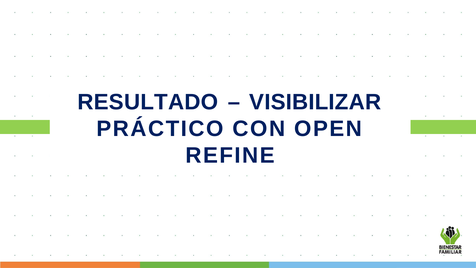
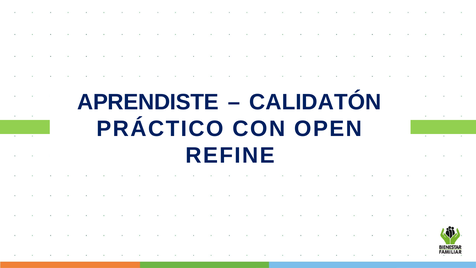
RESULTADO: RESULTADO -> APRENDISTE
VISIBILIZAR: VISIBILIZAR -> CALIDATÓN
